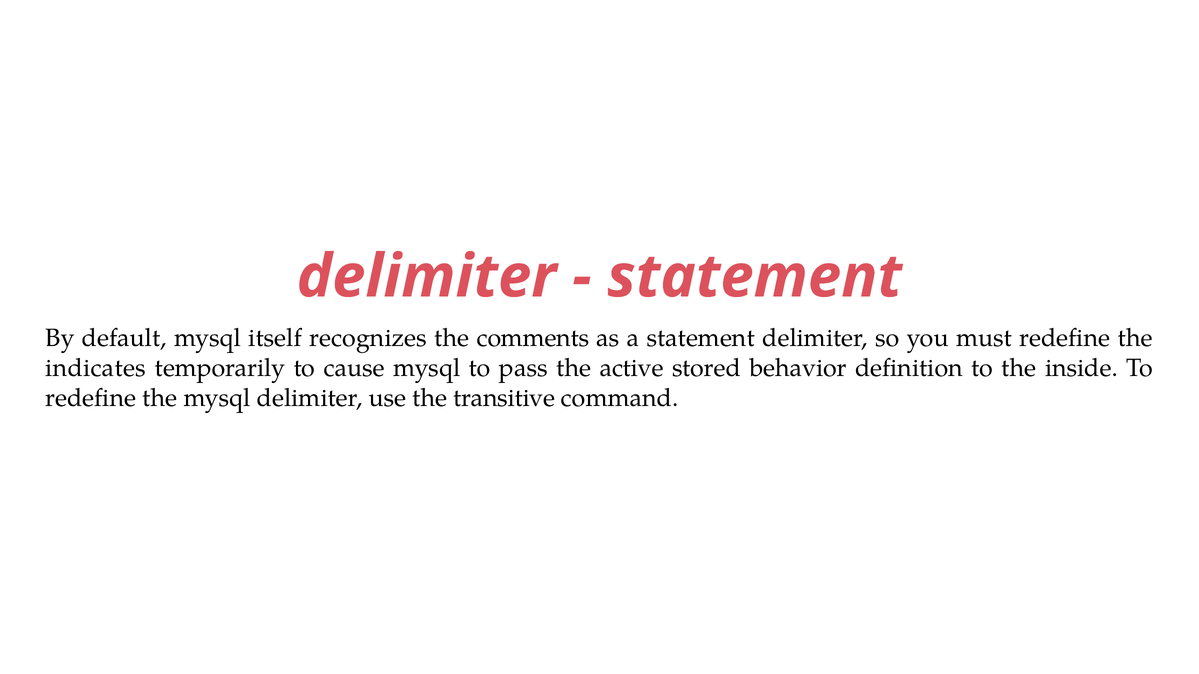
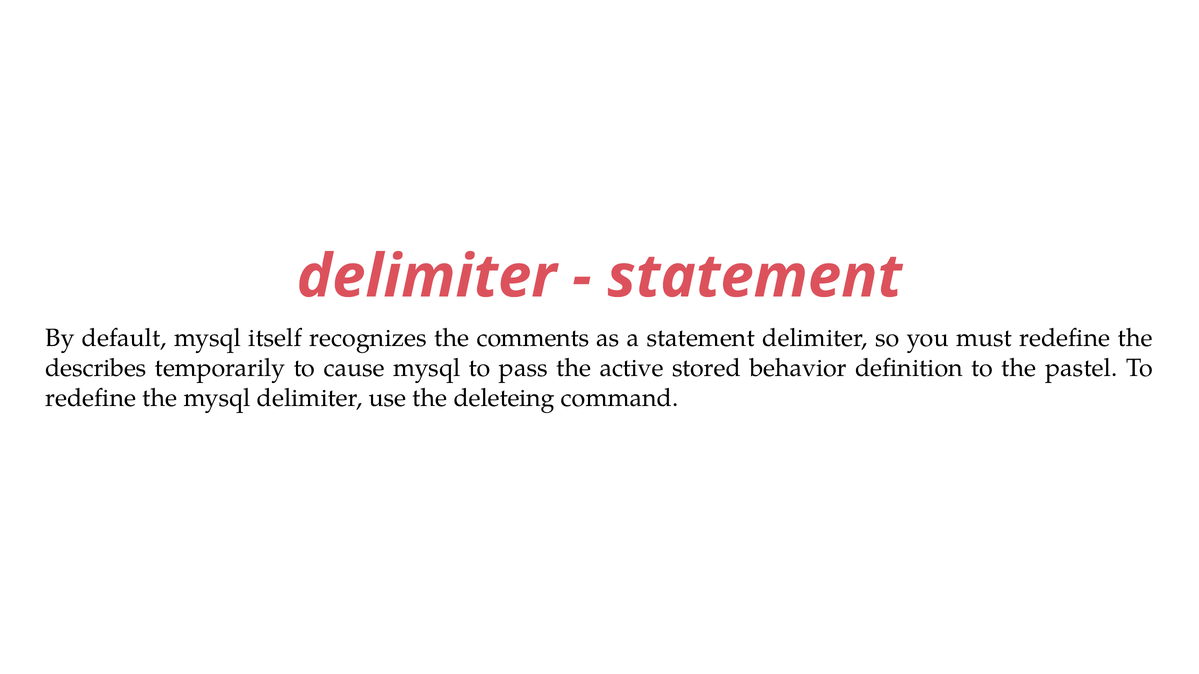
indicates: indicates -> describes
inside: inside -> pastel
transitive: transitive -> deleteing
